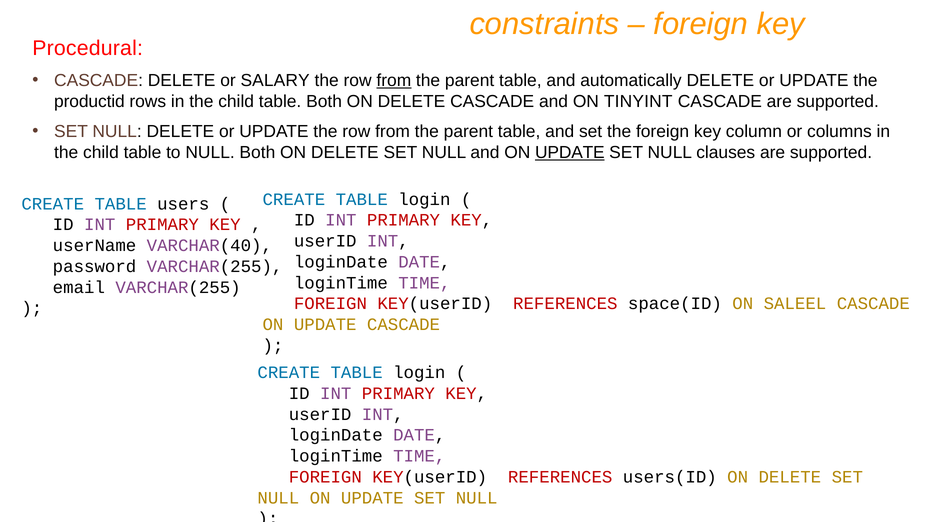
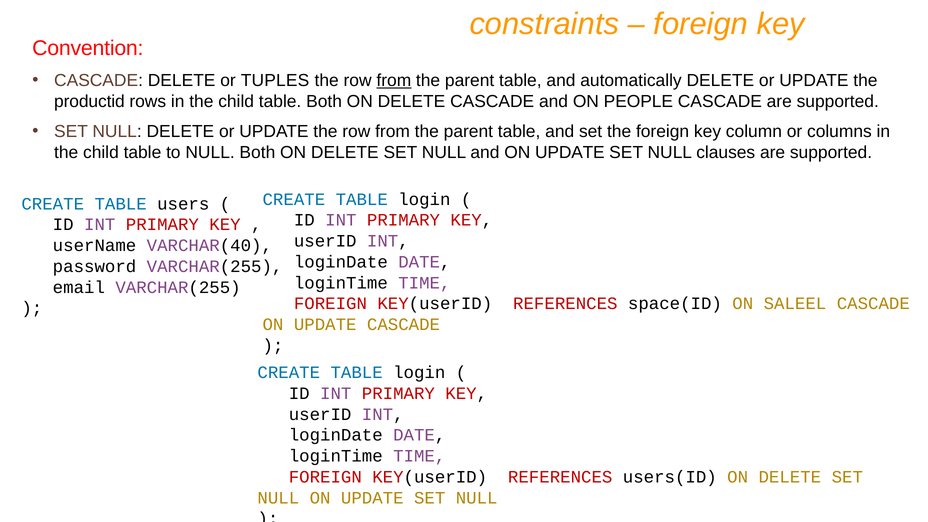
Procedural: Procedural -> Convention
SALARY: SALARY -> TUPLES
TINYINT: TINYINT -> PEOPLE
UPDATE at (570, 153) underline: present -> none
